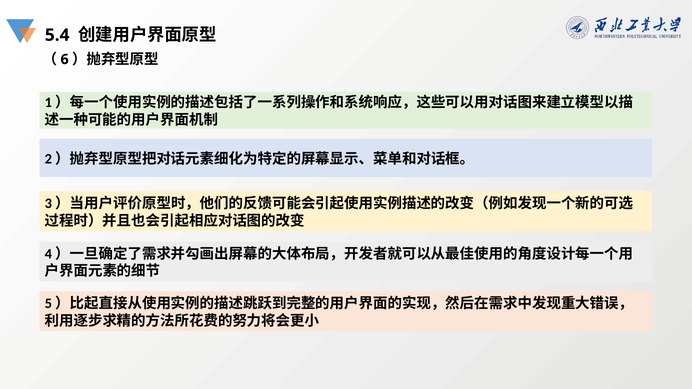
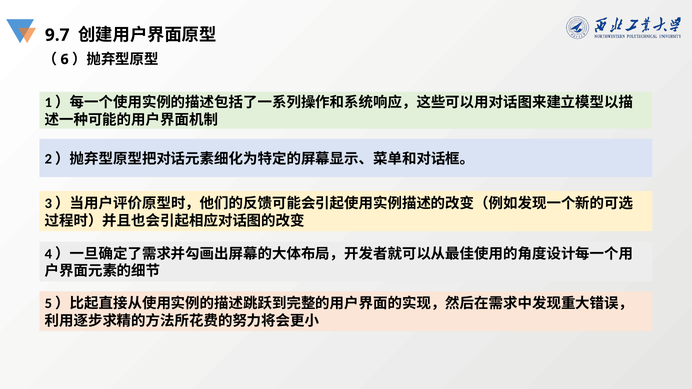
5.4: 5.4 -> 9.7
